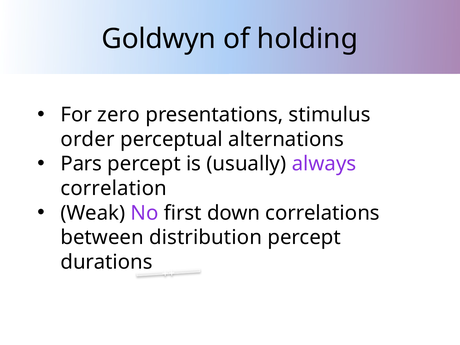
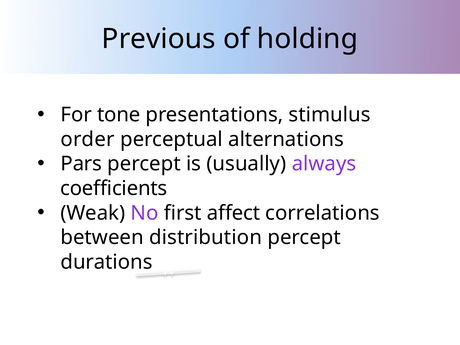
Goldwyn: Goldwyn -> Previous
zero: zero -> tone
correlation: correlation -> coefficients
down: down -> affect
